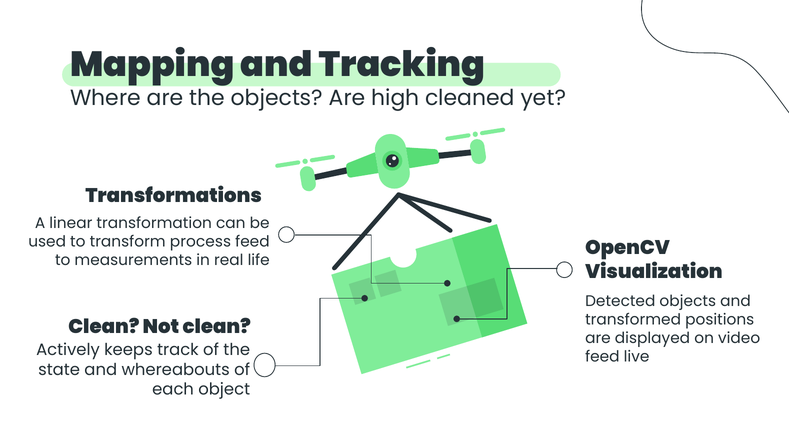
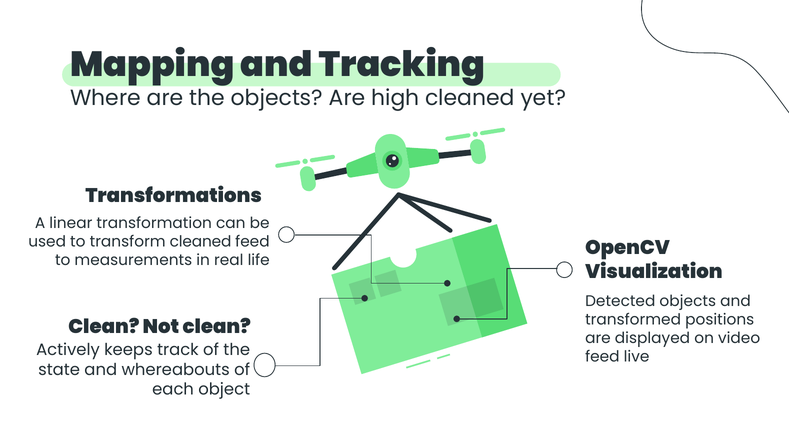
transform process: process -> cleaned
